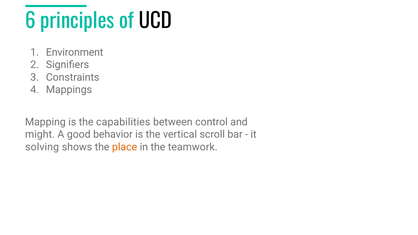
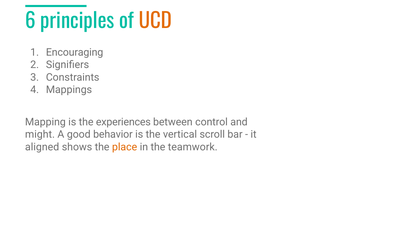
UCD colour: black -> orange
Environment: Environment -> Encouraging
capabilities: capabilities -> experiences
solving: solving -> aligned
